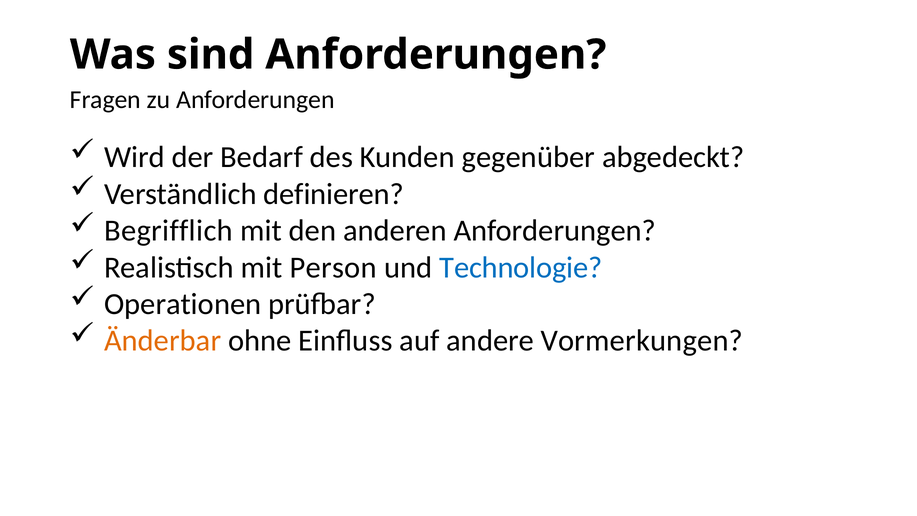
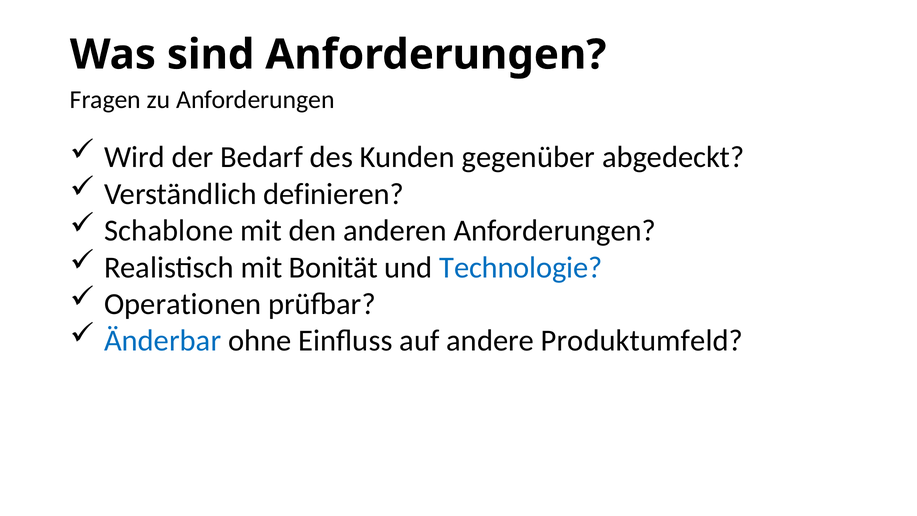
Begrifflich: Begrifflich -> Schablone
Person: Person -> Bonität
Änderbar colour: orange -> blue
Vormerkungen: Vormerkungen -> Produktumfeld
